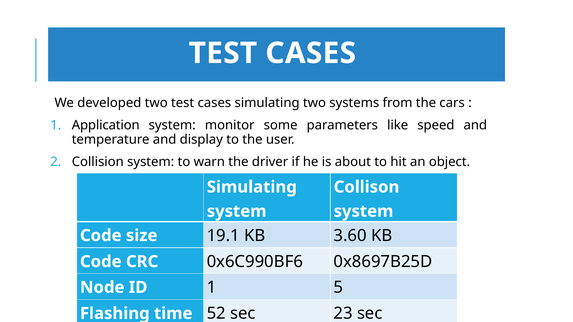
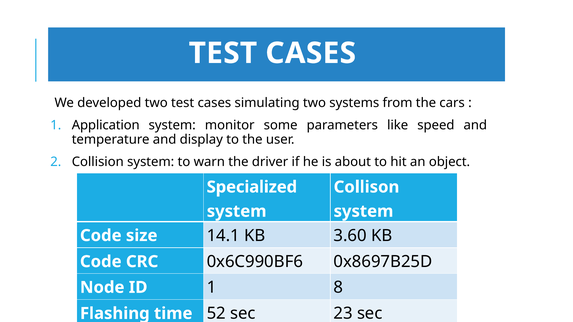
Simulating at (252, 187): Simulating -> Specialized
19.1: 19.1 -> 14.1
5: 5 -> 8
